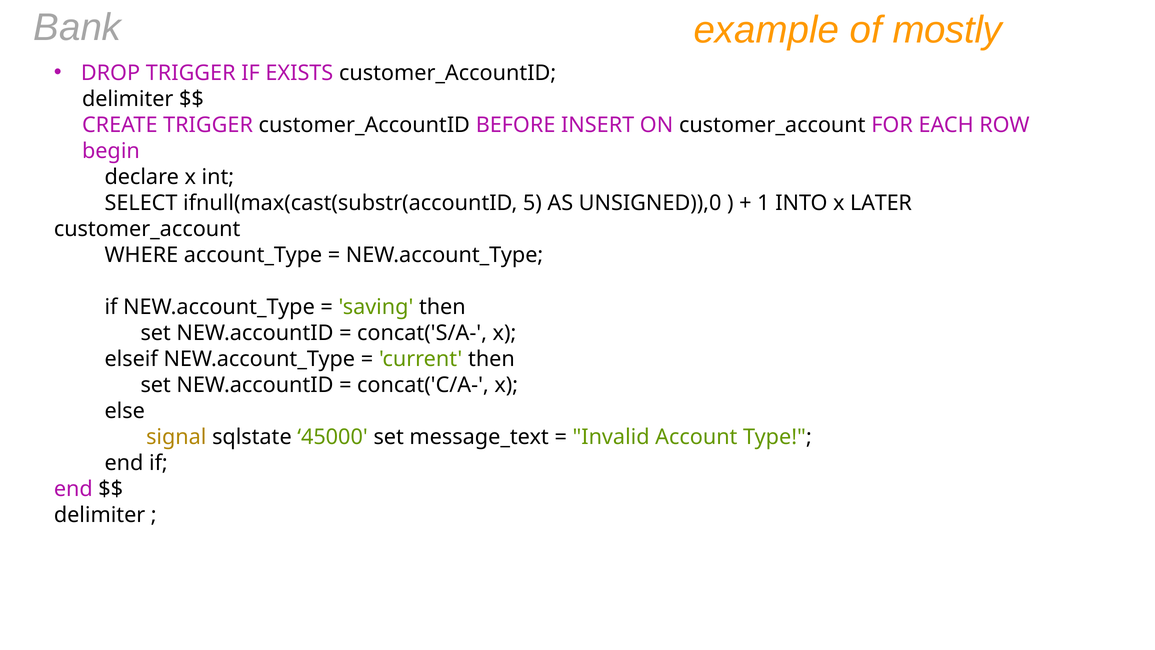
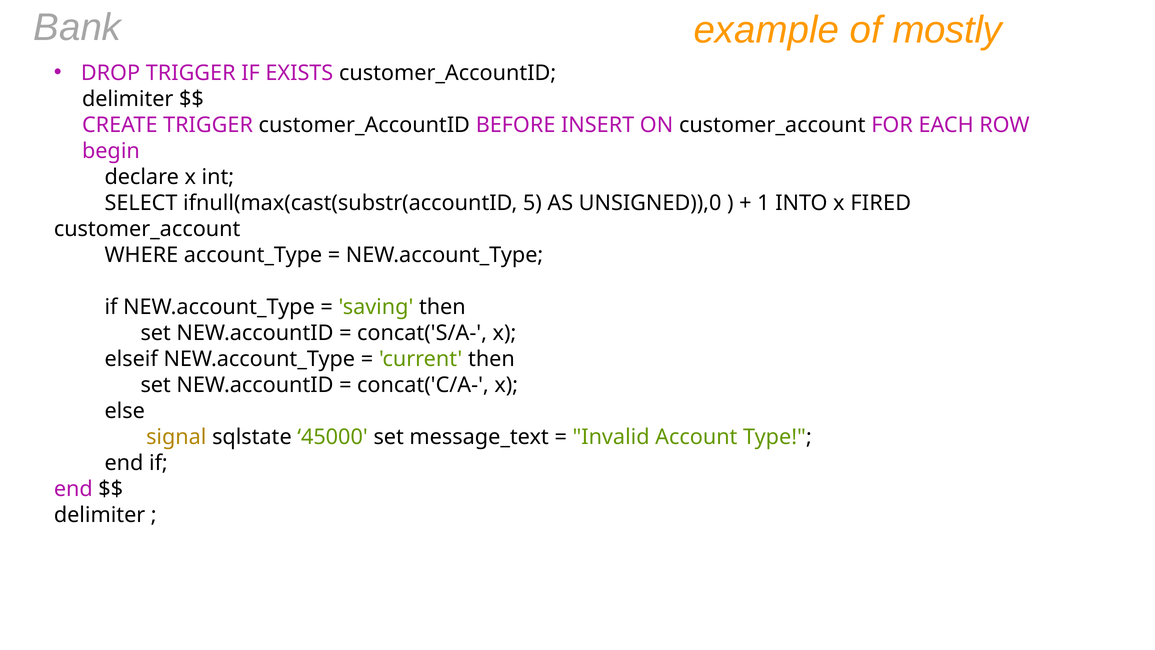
LATER: LATER -> FIRED
